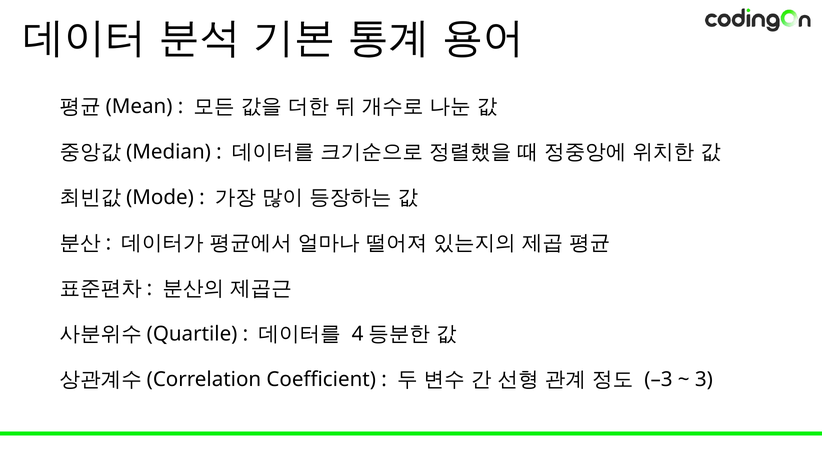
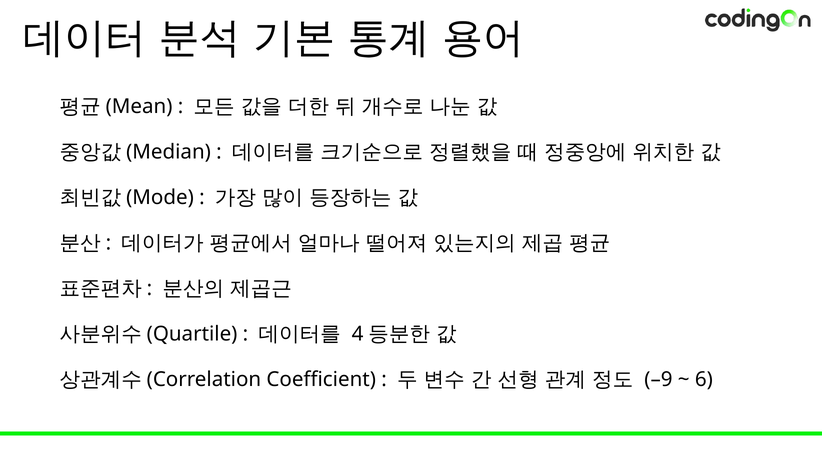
–3: –3 -> –9
3: 3 -> 6
